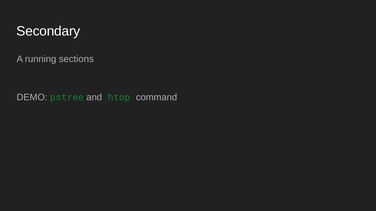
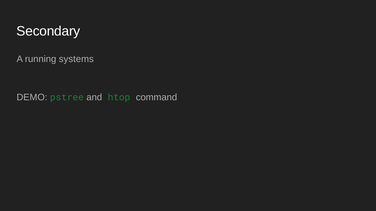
sections: sections -> systems
